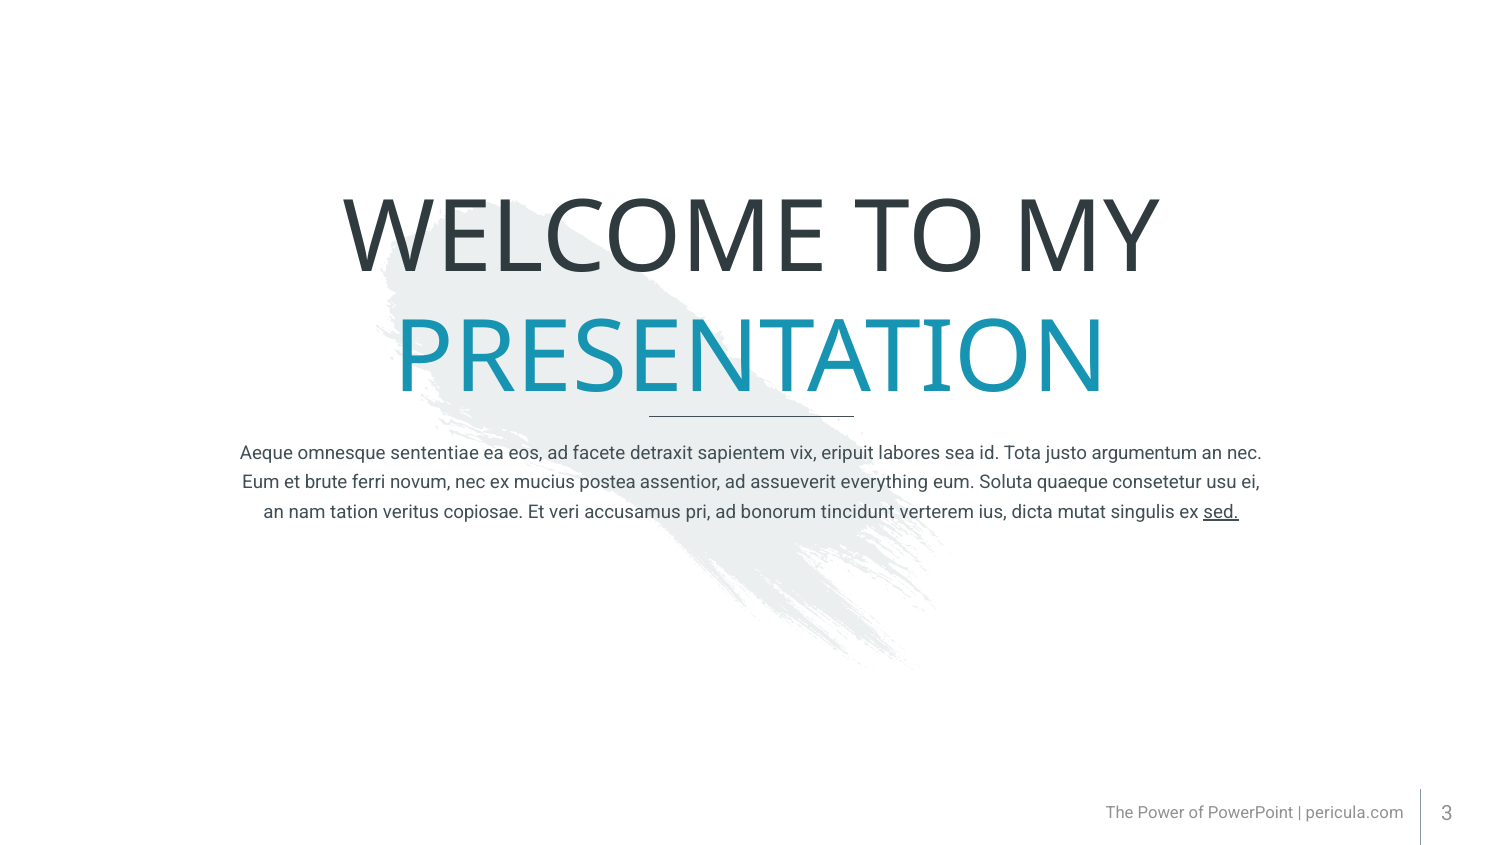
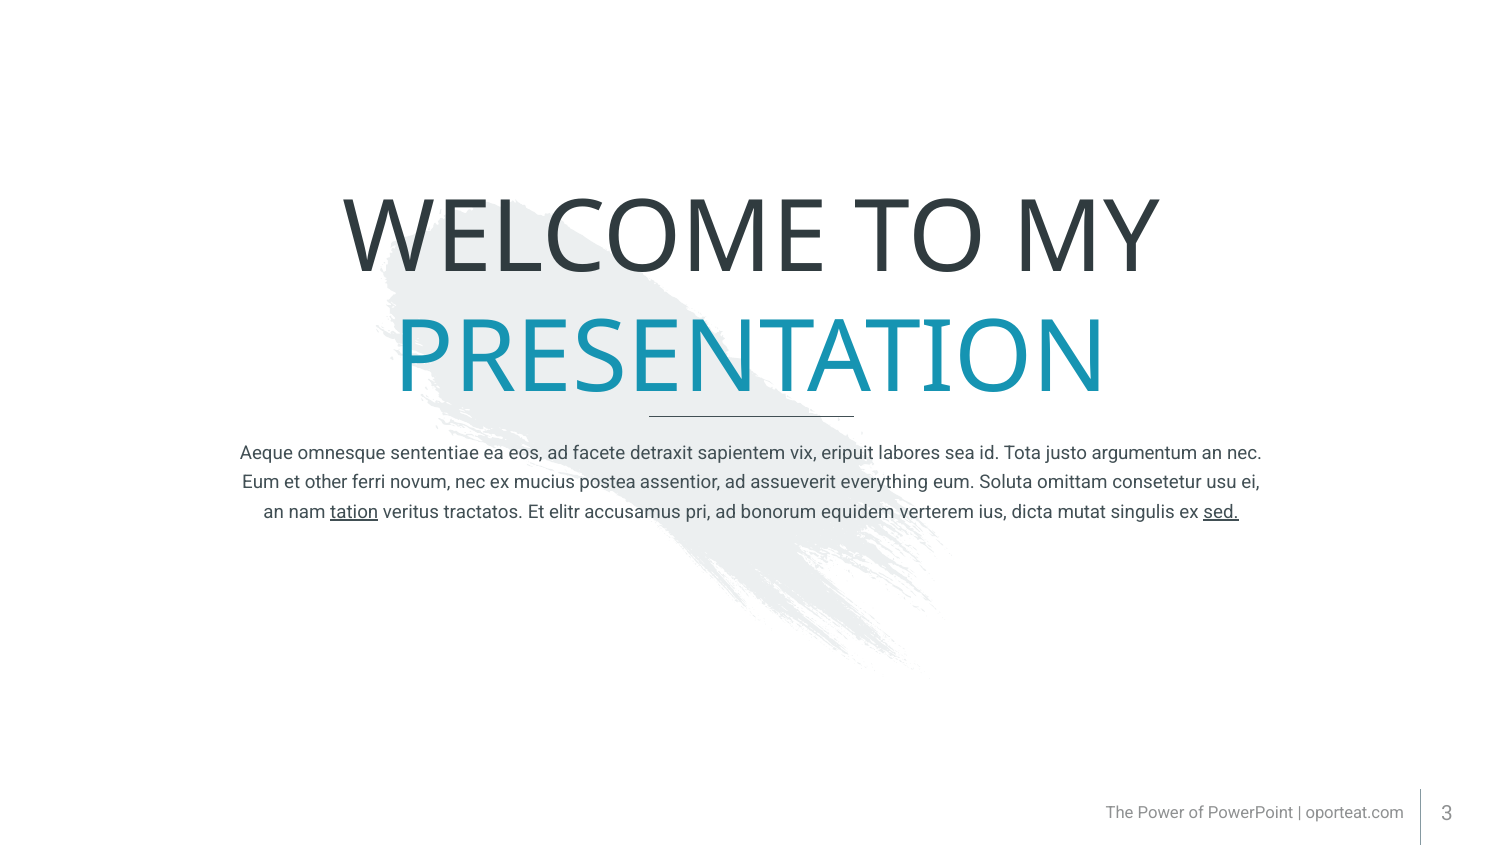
brute: brute -> other
quaeque: quaeque -> omittam
tation underline: none -> present
copiosae: copiosae -> tractatos
veri: veri -> elitr
tincidunt: tincidunt -> equidem
pericula.com: pericula.com -> oporteat.com
